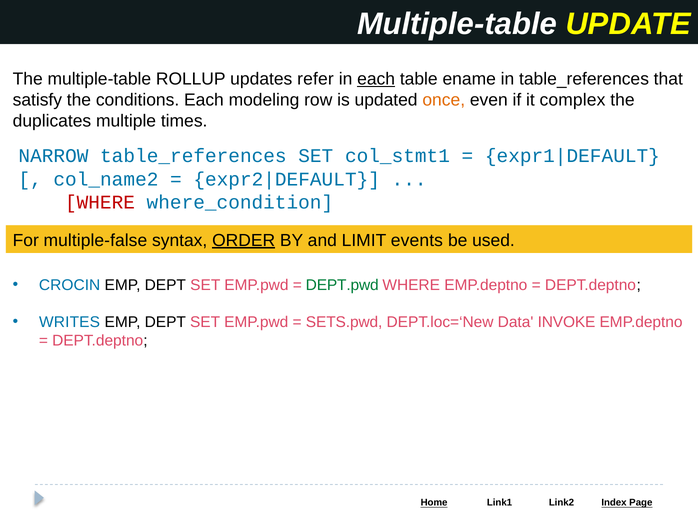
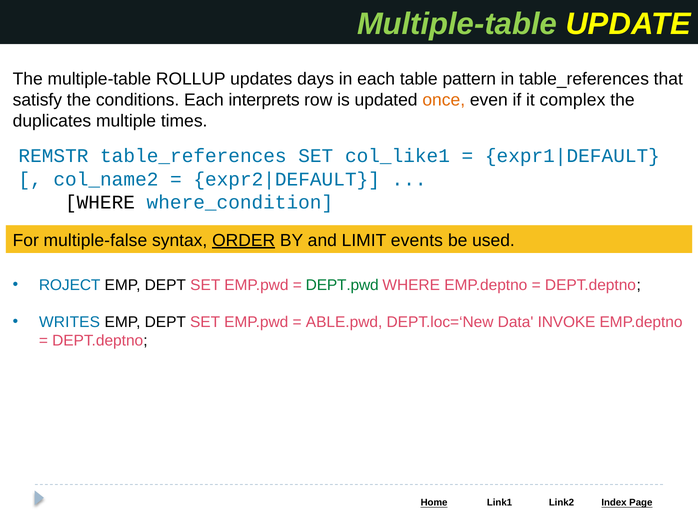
Multiple-table at (457, 24) colour: white -> light green
refer: refer -> days
each at (376, 79) underline: present -> none
ename: ename -> pattern
modeling: modeling -> interprets
NARROW: NARROW -> REMSTR
col_stmt1: col_stmt1 -> col_like1
WHERE at (100, 203) colour: red -> black
CROCIN: CROCIN -> ROJECT
SETS.pwd: SETS.pwd -> ABLE.pwd
